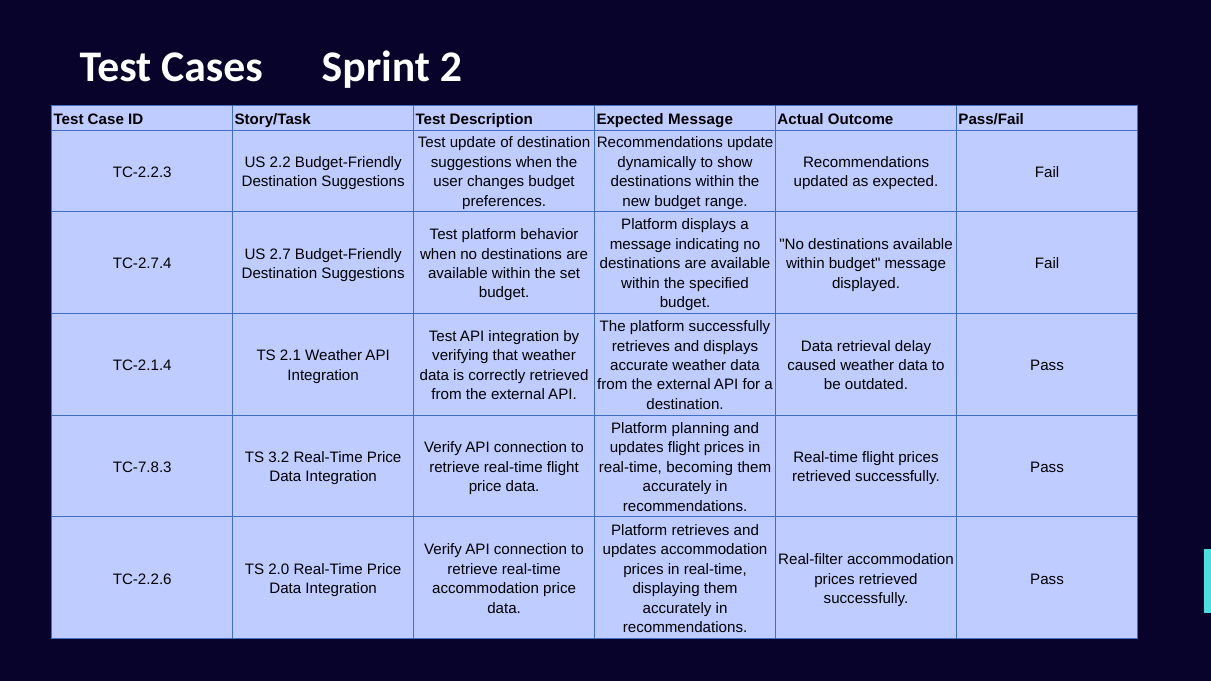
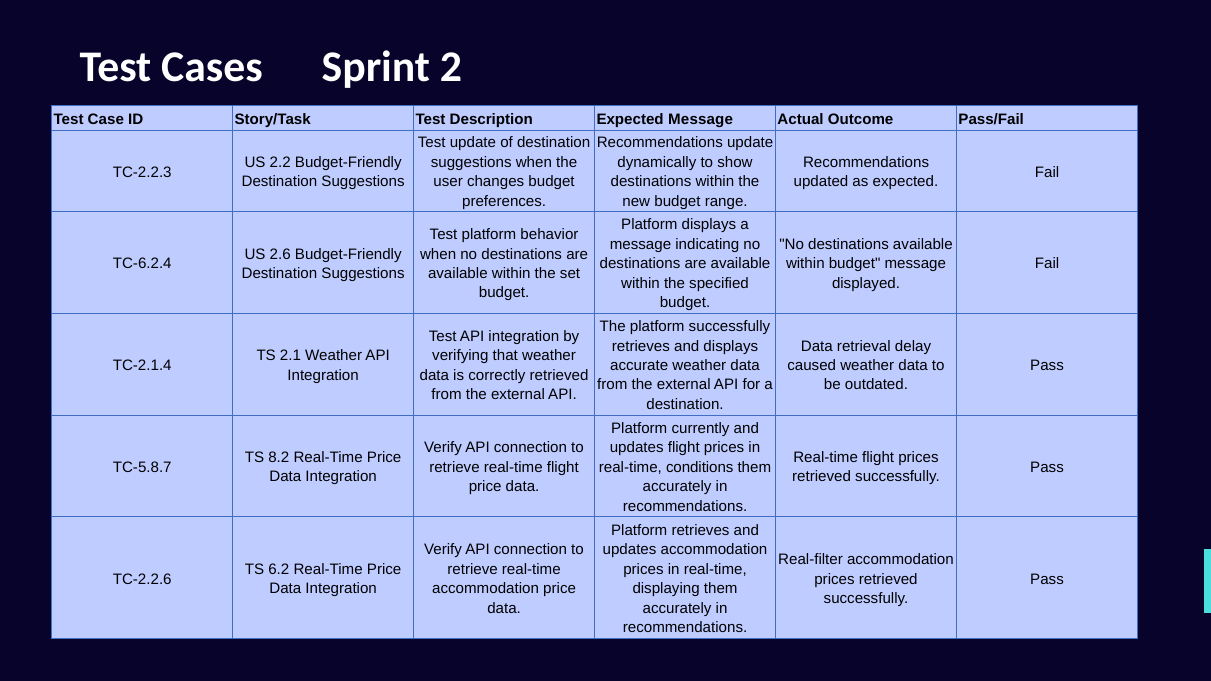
2.7: 2.7 -> 2.6
TC-2.7.4: TC-2.7.4 -> TC-6.2.4
planning: planning -> currently
3.2: 3.2 -> 8.2
TC-7.8.3: TC-7.8.3 -> TC-5.8.7
becoming: becoming -> conditions
2.0: 2.0 -> 6.2
